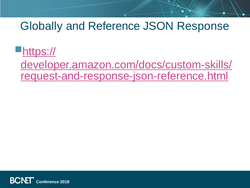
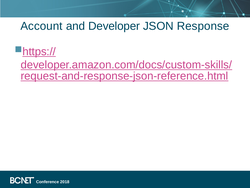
Globally: Globally -> Account
Reference: Reference -> Developer
